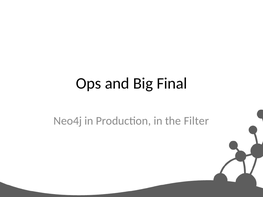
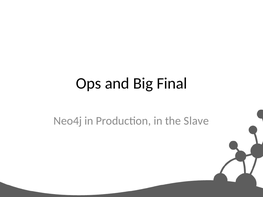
Filter: Filter -> Slave
